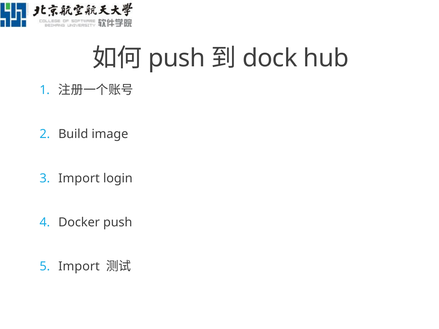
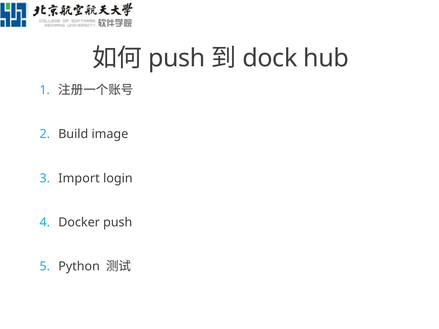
Import at (79, 267): Import -> Python
